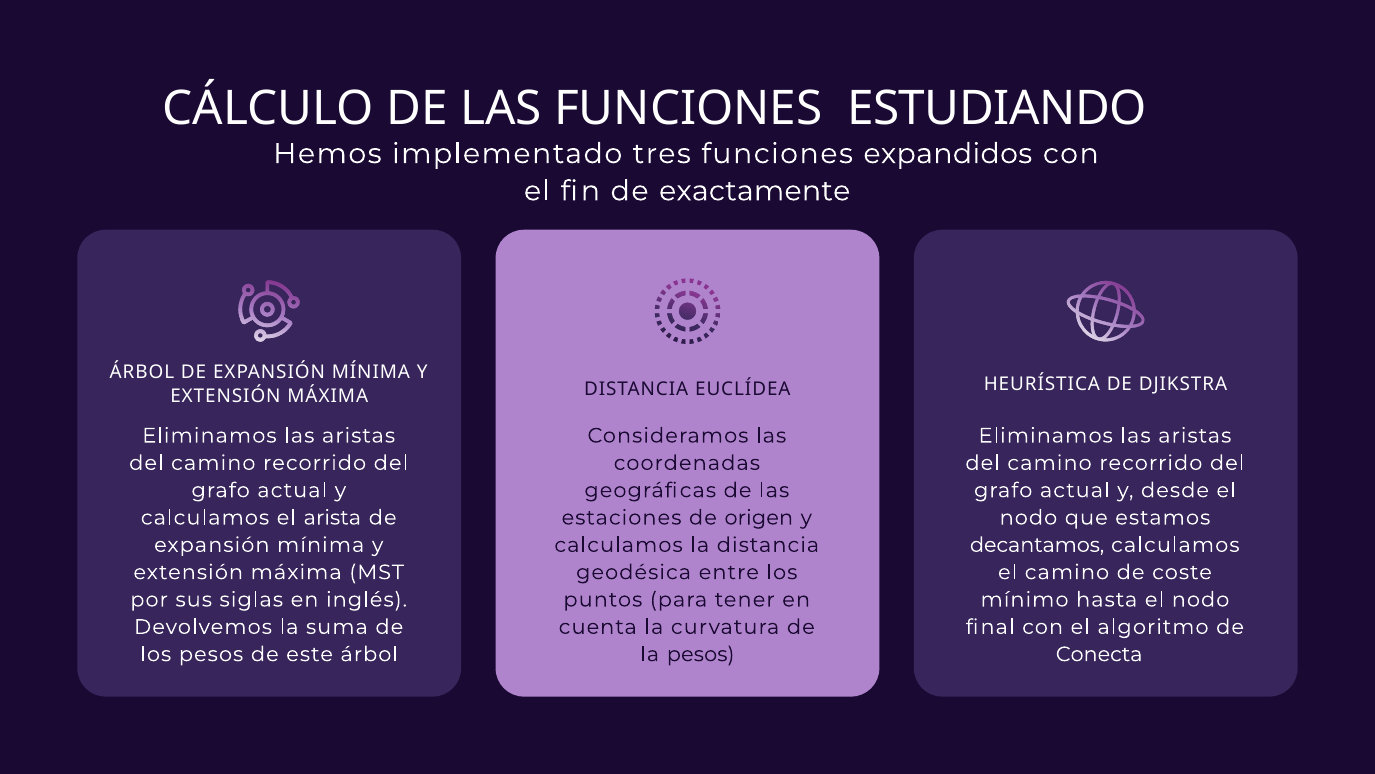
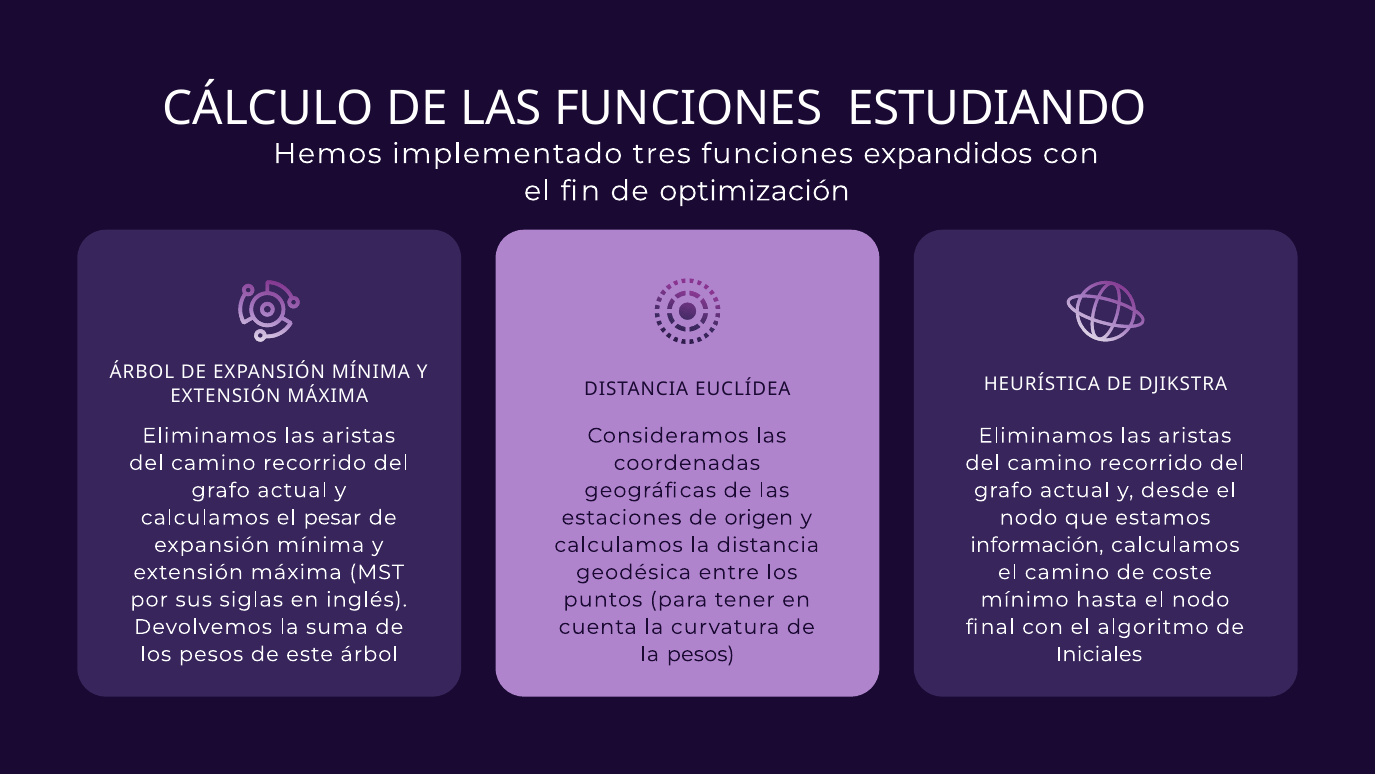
exactamente: exactamente -> optimización
arista: arista -> pesar
decantamos: decantamos -> información
Conecta: Conecta -> Iniciales
